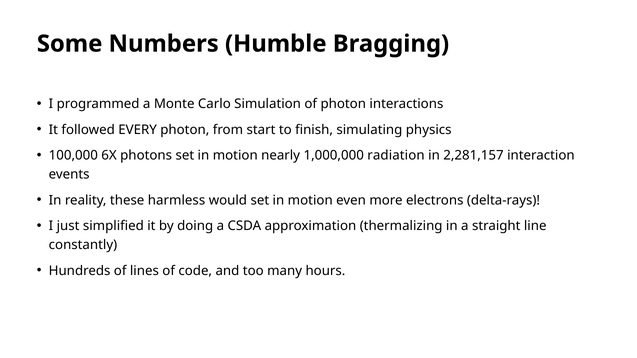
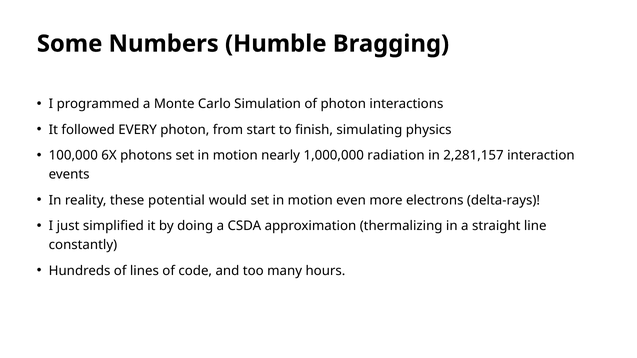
harmless: harmless -> potential
